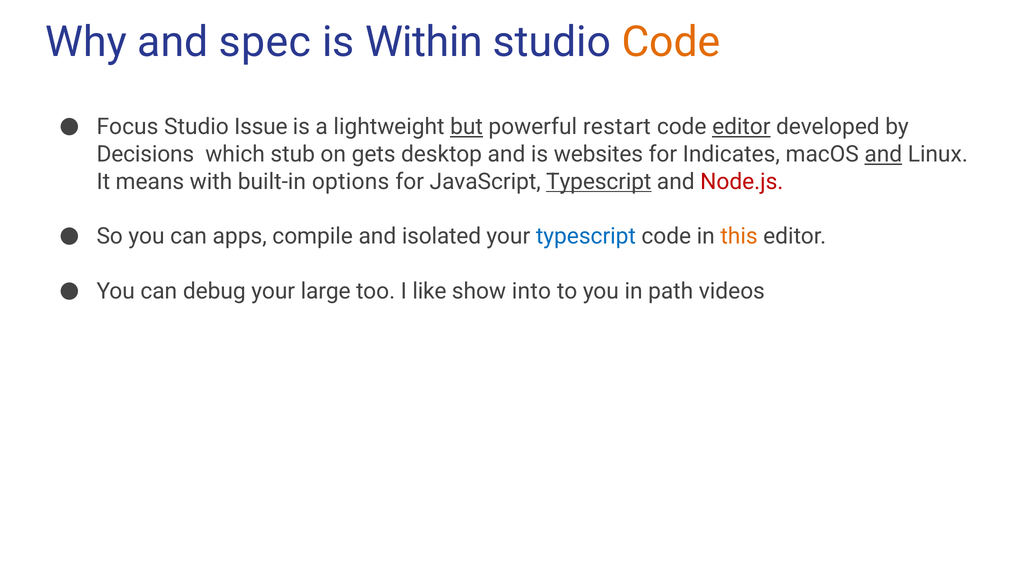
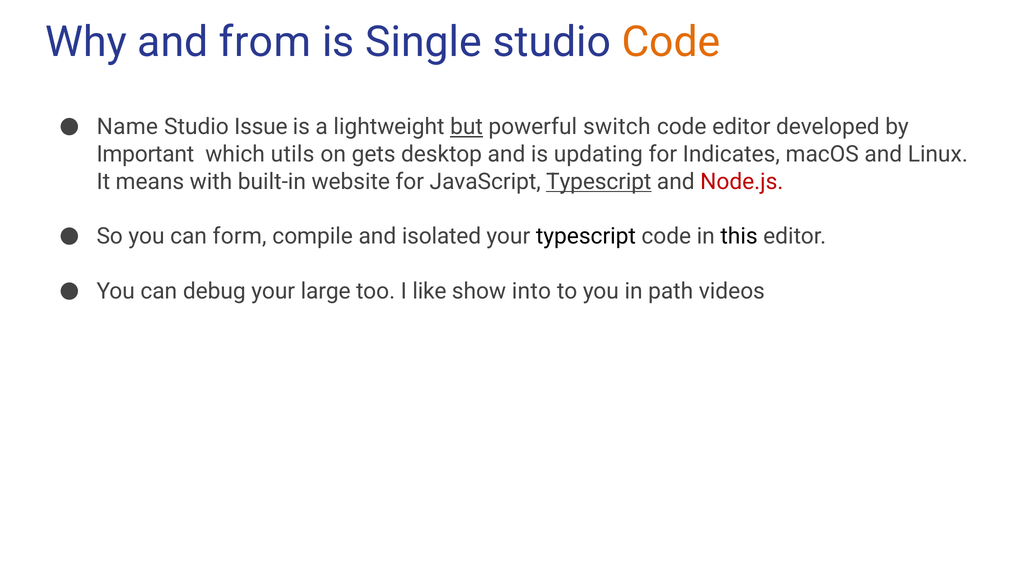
spec: spec -> from
Within: Within -> Single
Focus: Focus -> Name
restart: restart -> switch
editor at (741, 127) underline: present -> none
Decisions: Decisions -> Important
stub: stub -> utils
websites: websites -> updating
and at (883, 154) underline: present -> none
options: options -> website
apps: apps -> form
typescript at (586, 236) colour: blue -> black
this colour: orange -> black
